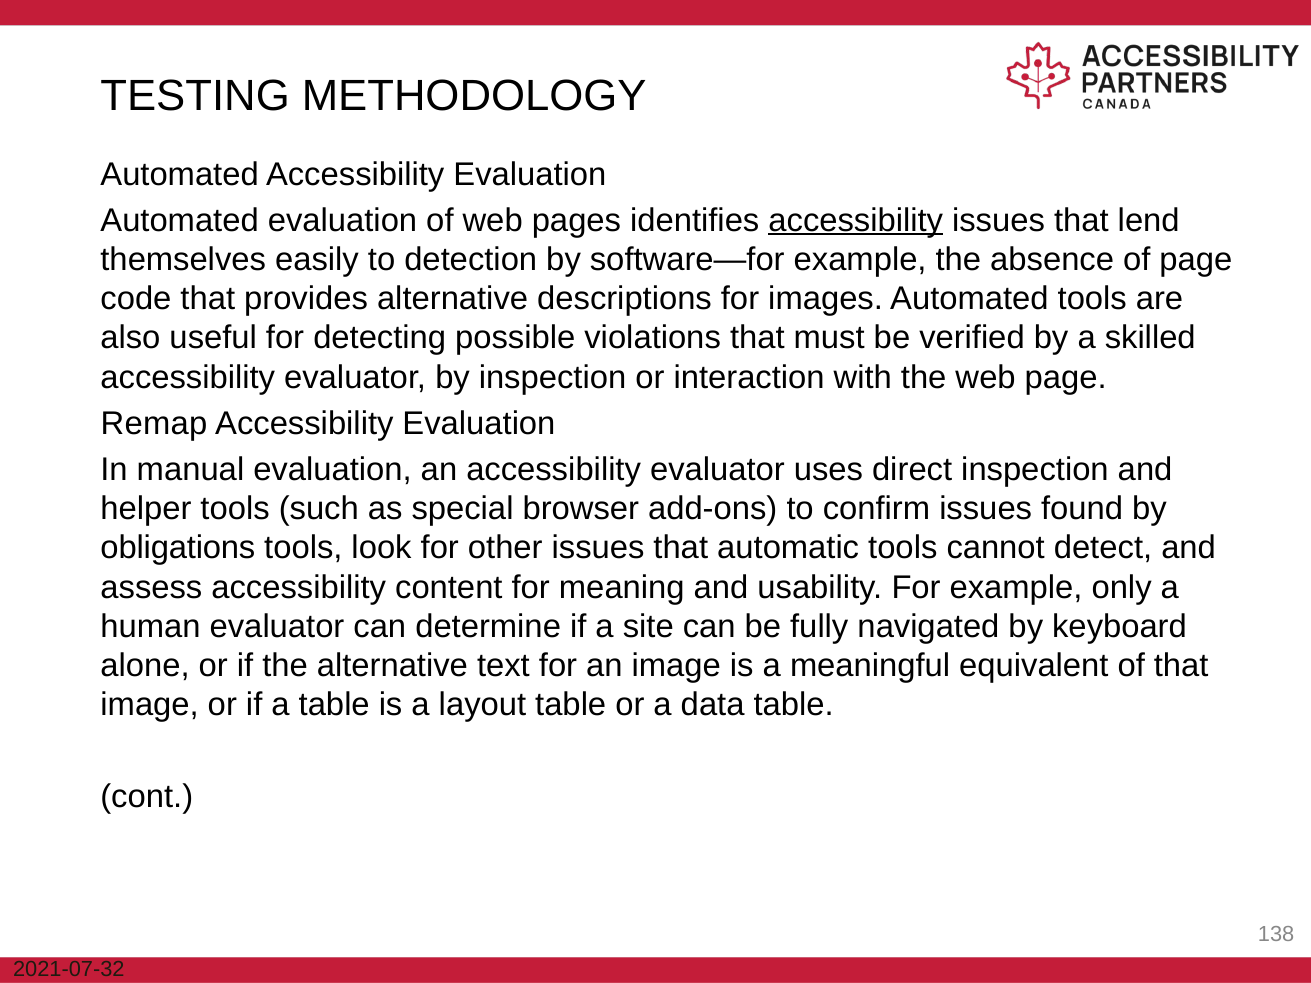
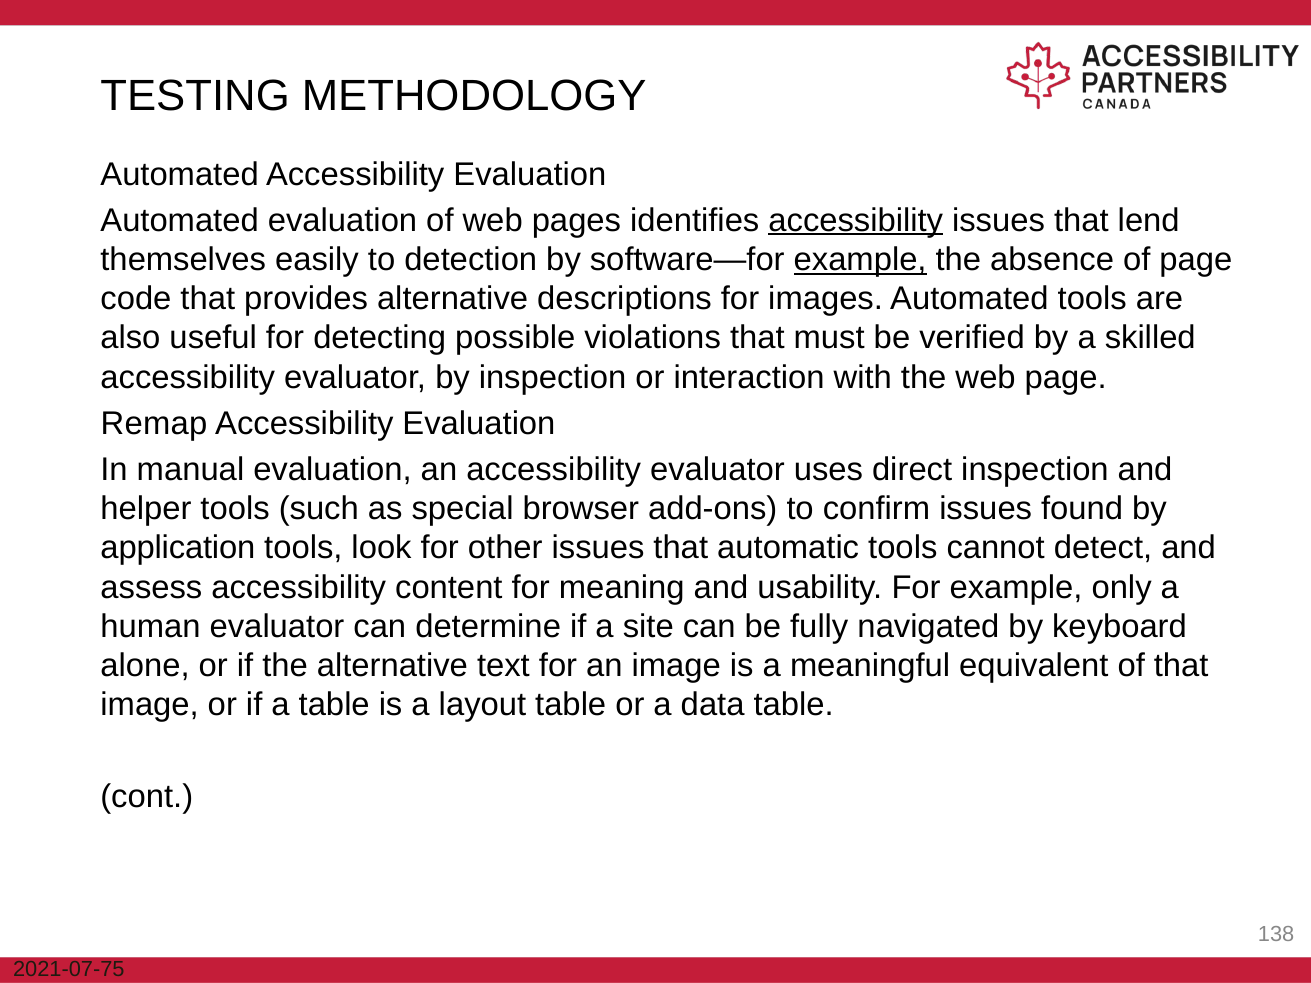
example at (860, 260) underline: none -> present
obligations: obligations -> application
2021-07-32: 2021-07-32 -> 2021-07-75
